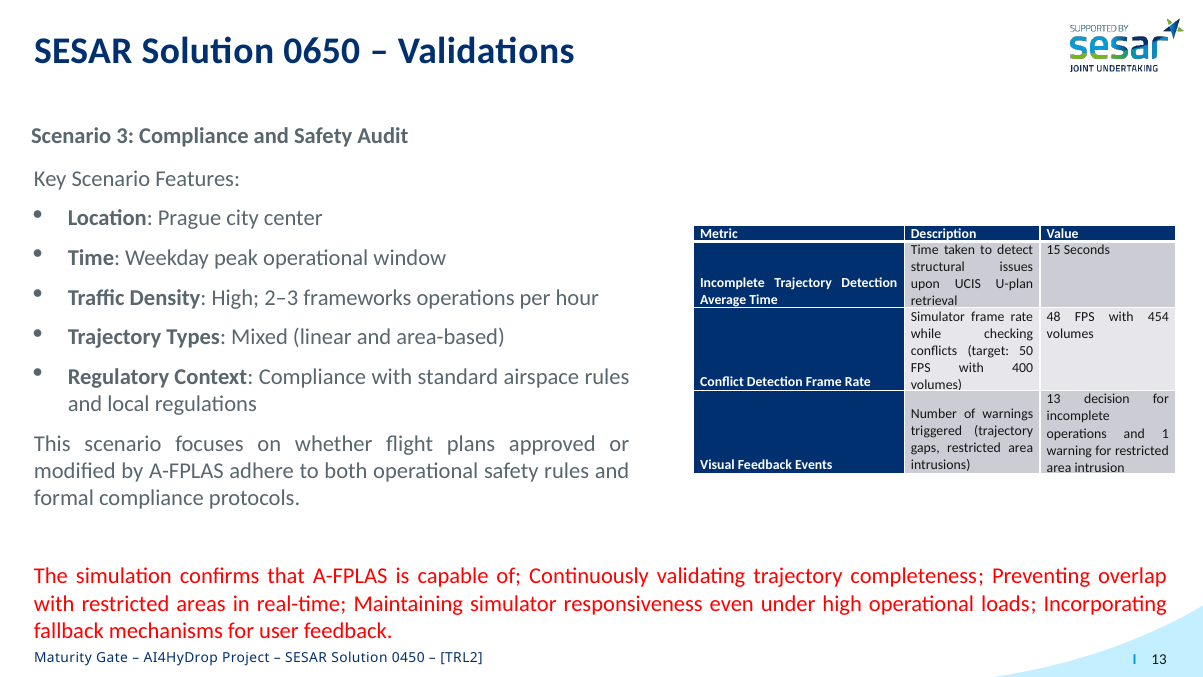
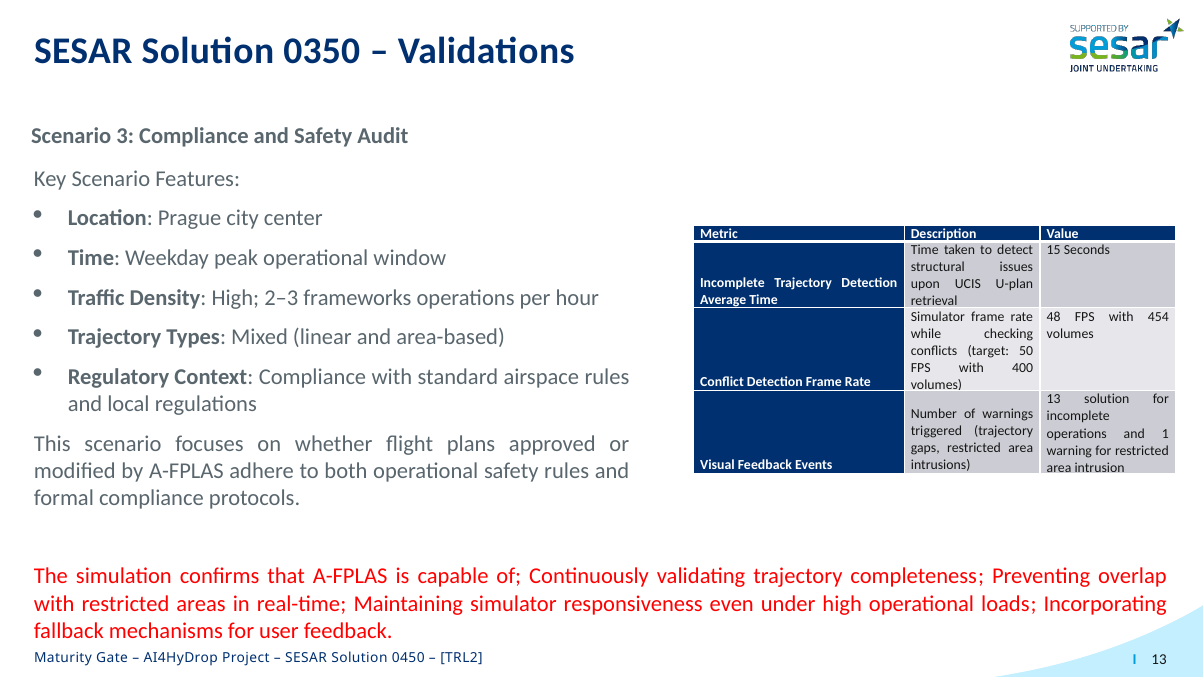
0650: 0650 -> 0350
13 decision: decision -> solution
